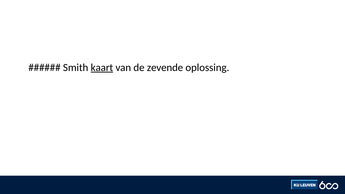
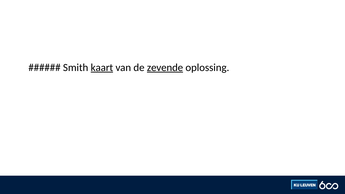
zevende underline: none -> present
